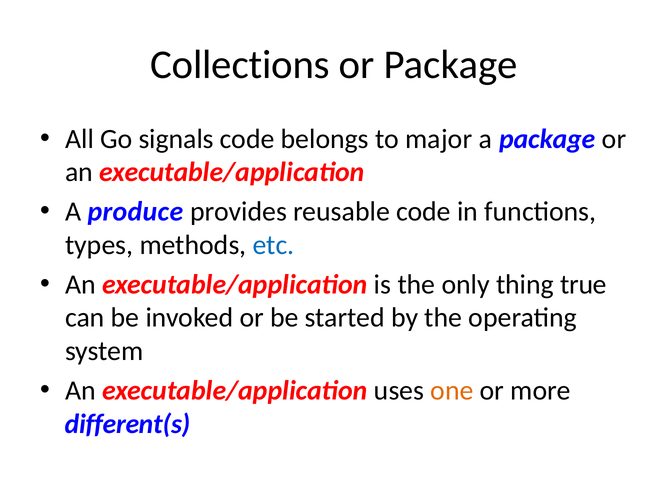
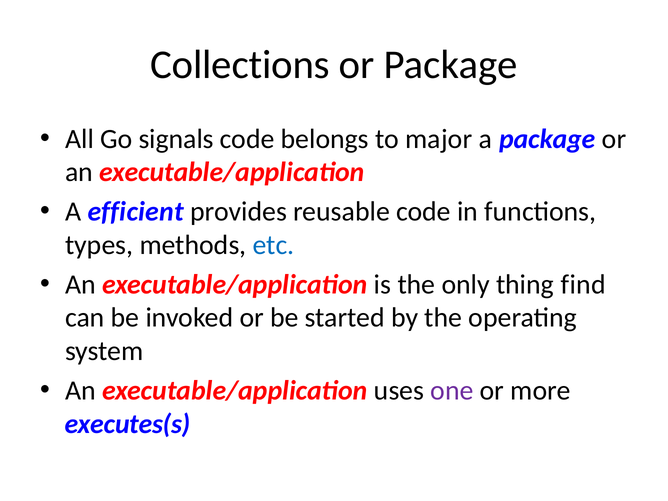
produce: produce -> efficient
true: true -> find
one colour: orange -> purple
different(s: different(s -> executes(s
